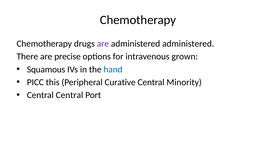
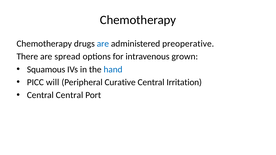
are at (103, 44) colour: purple -> blue
administered administered: administered -> preoperative
precise: precise -> spread
this: this -> will
Minority: Minority -> Irritation
